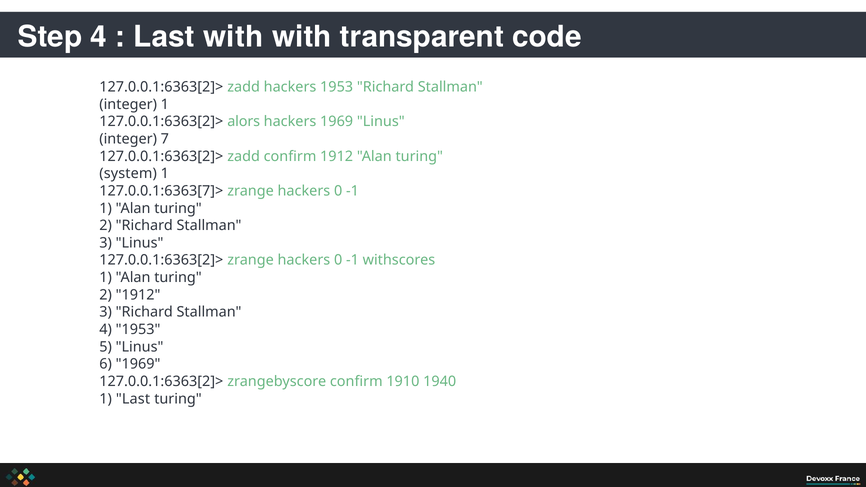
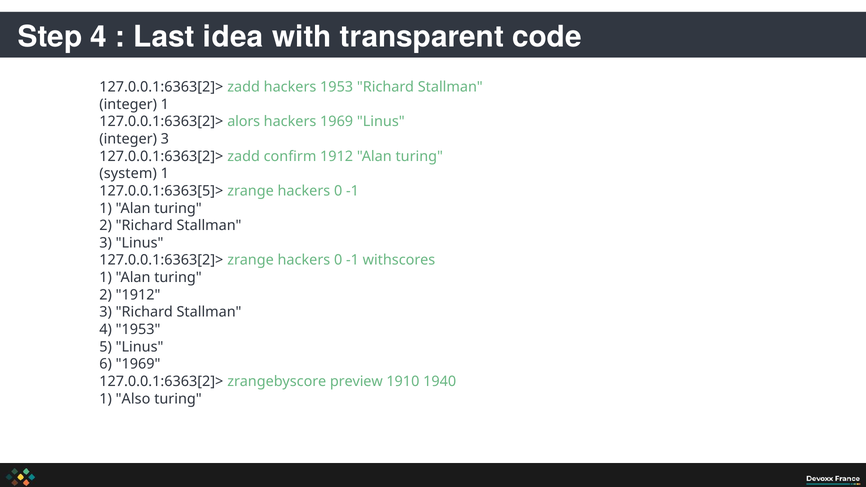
Last with: with -> idea
integer 7: 7 -> 3
127.0.0.1:6363[7]>: 127.0.0.1:6363[7]> -> 127.0.0.1:6363[5]>
zrangebyscore confirm: confirm -> preview
1 Last: Last -> Also
